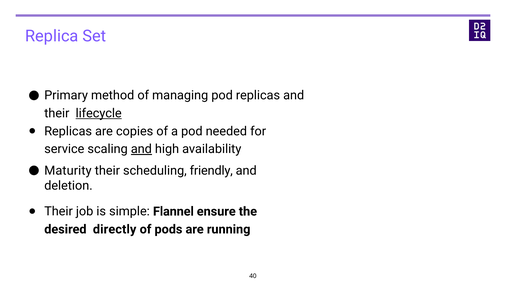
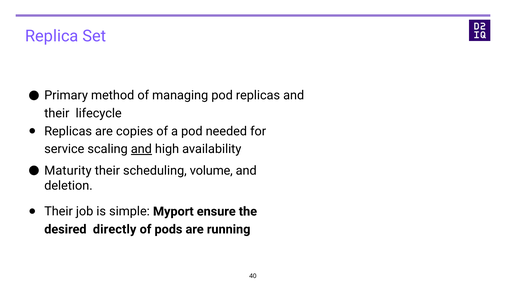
lifecycle underline: present -> none
friendly: friendly -> volume
Flannel: Flannel -> Myport
